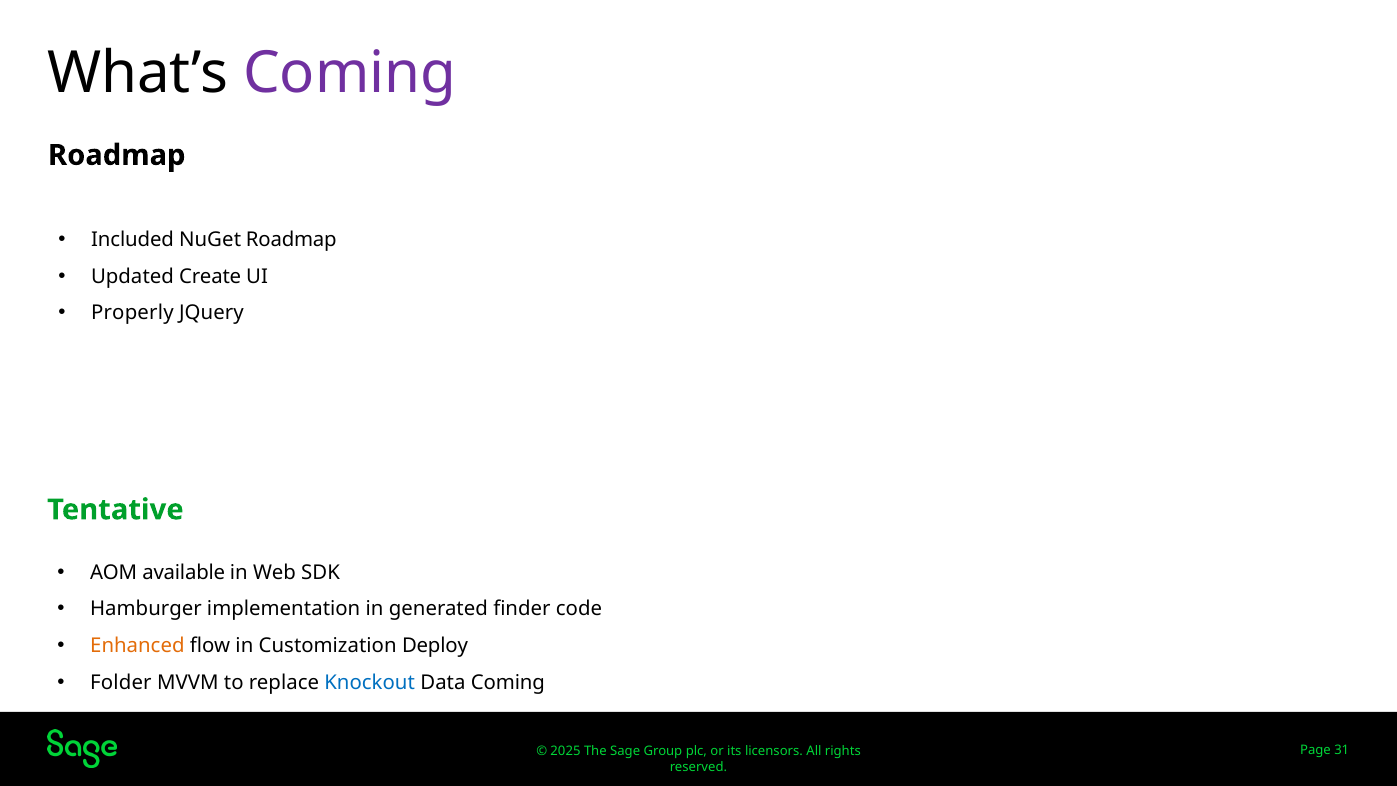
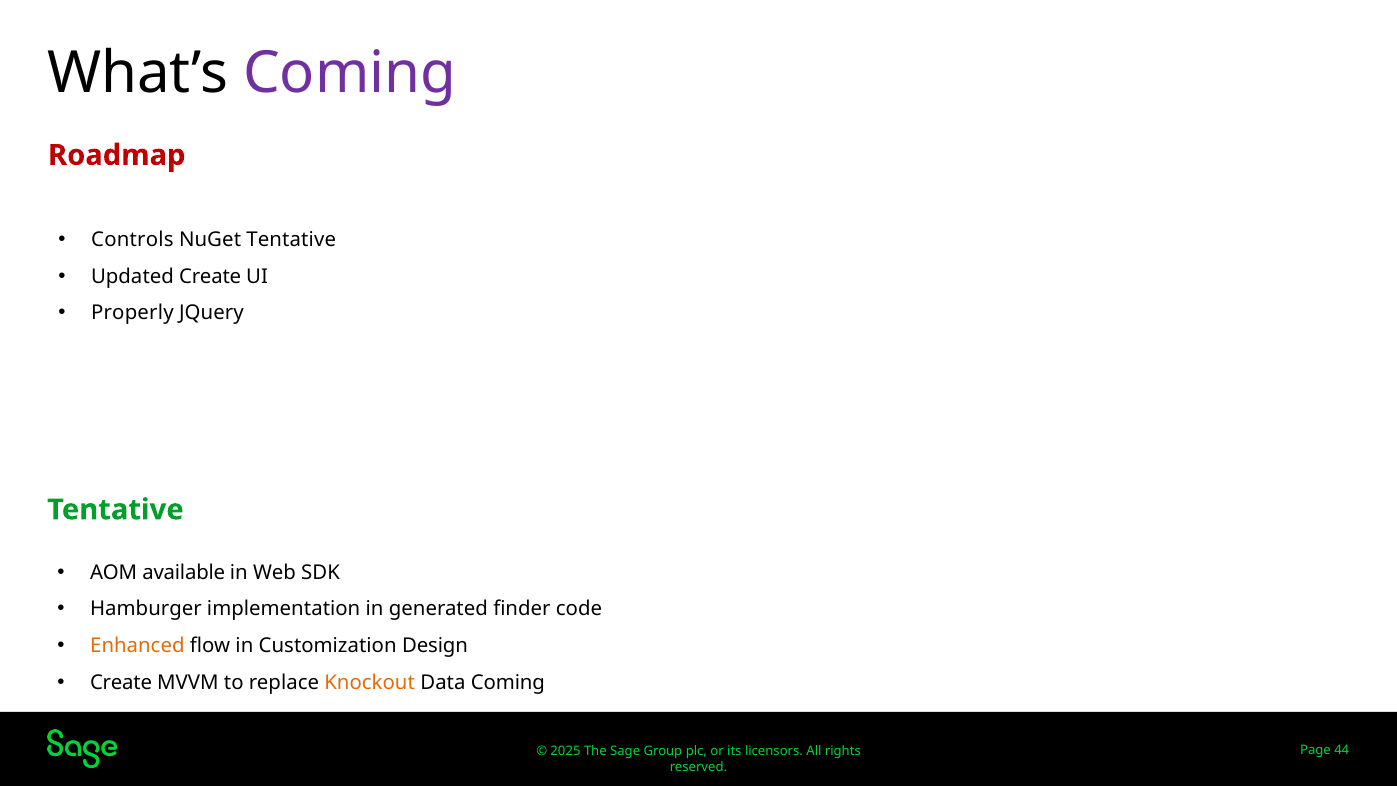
Roadmap at (117, 155) colour: black -> red
Included: Included -> Controls
NuGet Roadmap: Roadmap -> Tentative
Deploy: Deploy -> Design
Folder at (121, 682): Folder -> Create
Knockout colour: blue -> orange
31: 31 -> 44
